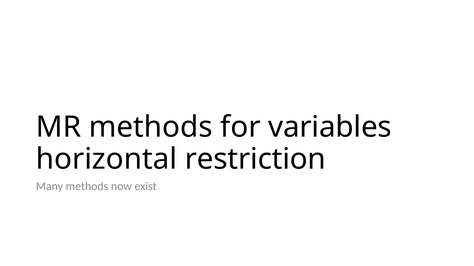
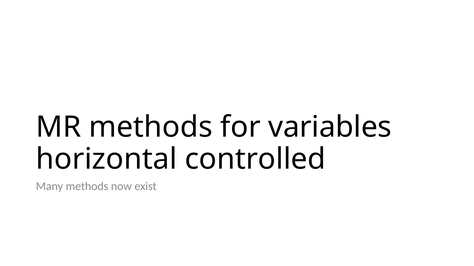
restriction: restriction -> controlled
